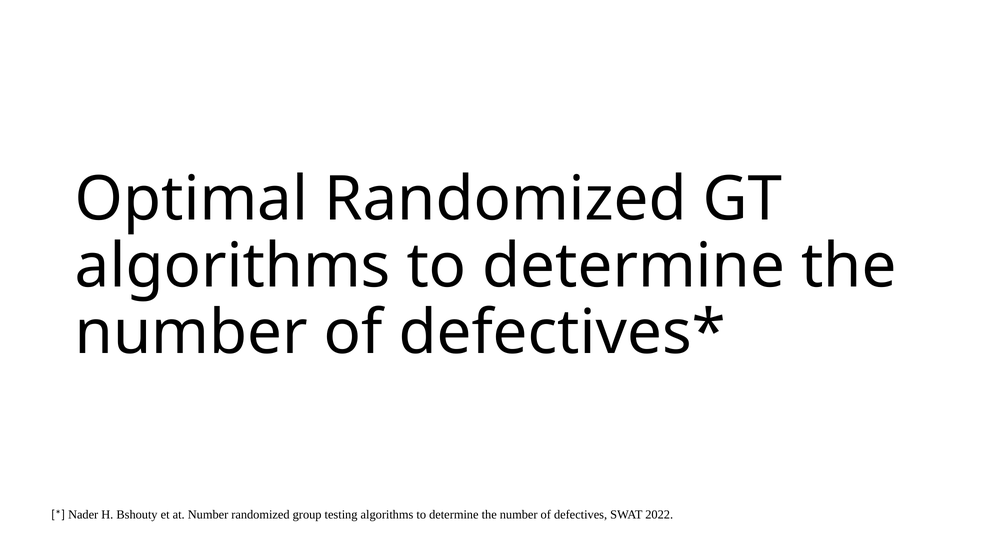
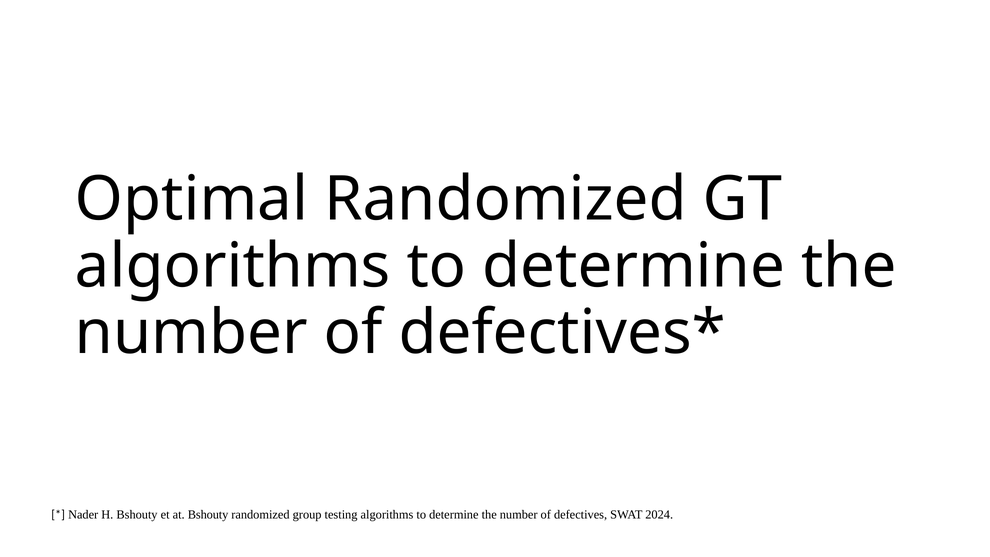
at Number: Number -> Bshouty
2022: 2022 -> 2024
